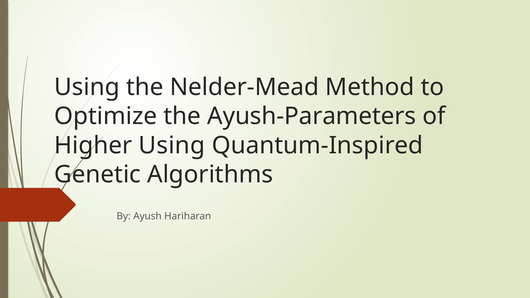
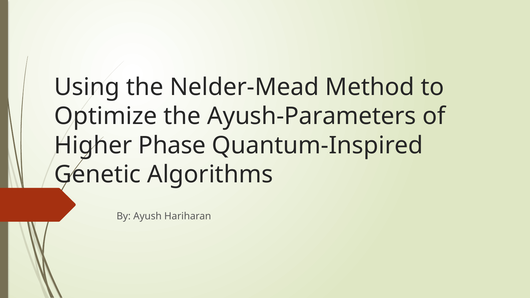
Higher Using: Using -> Phase
